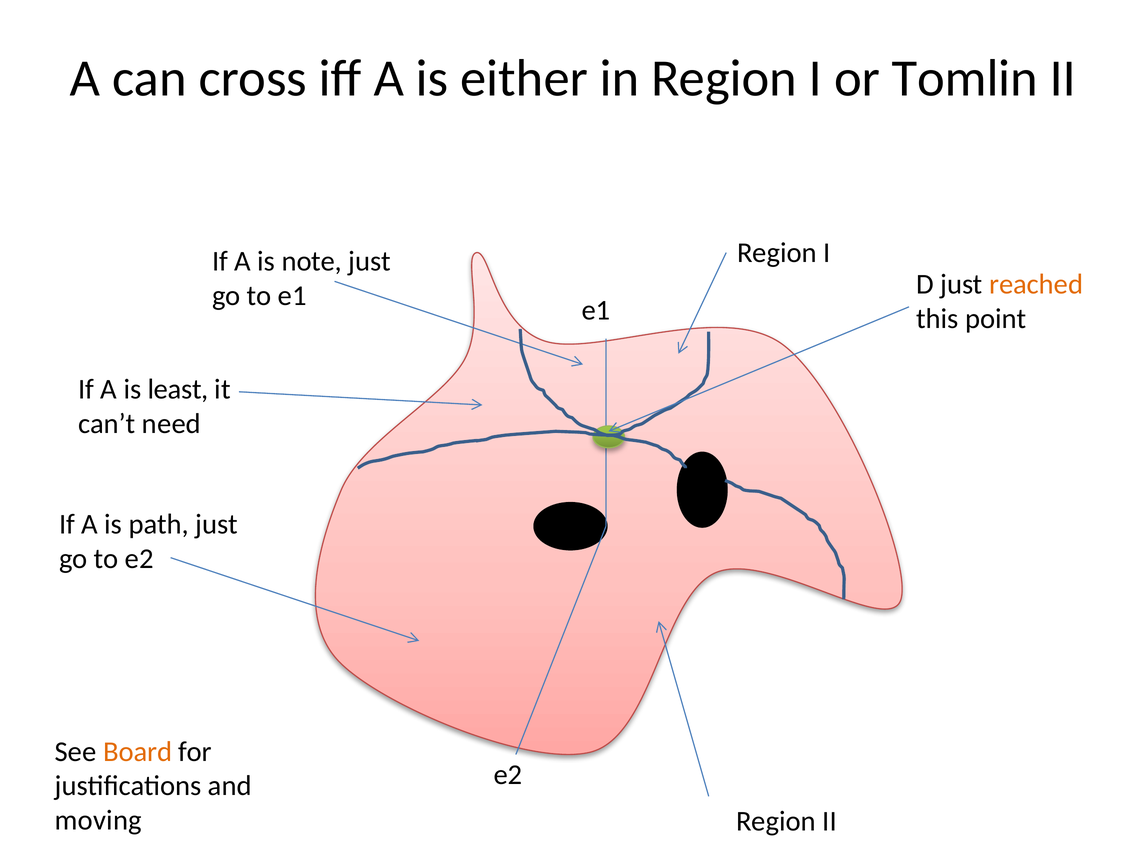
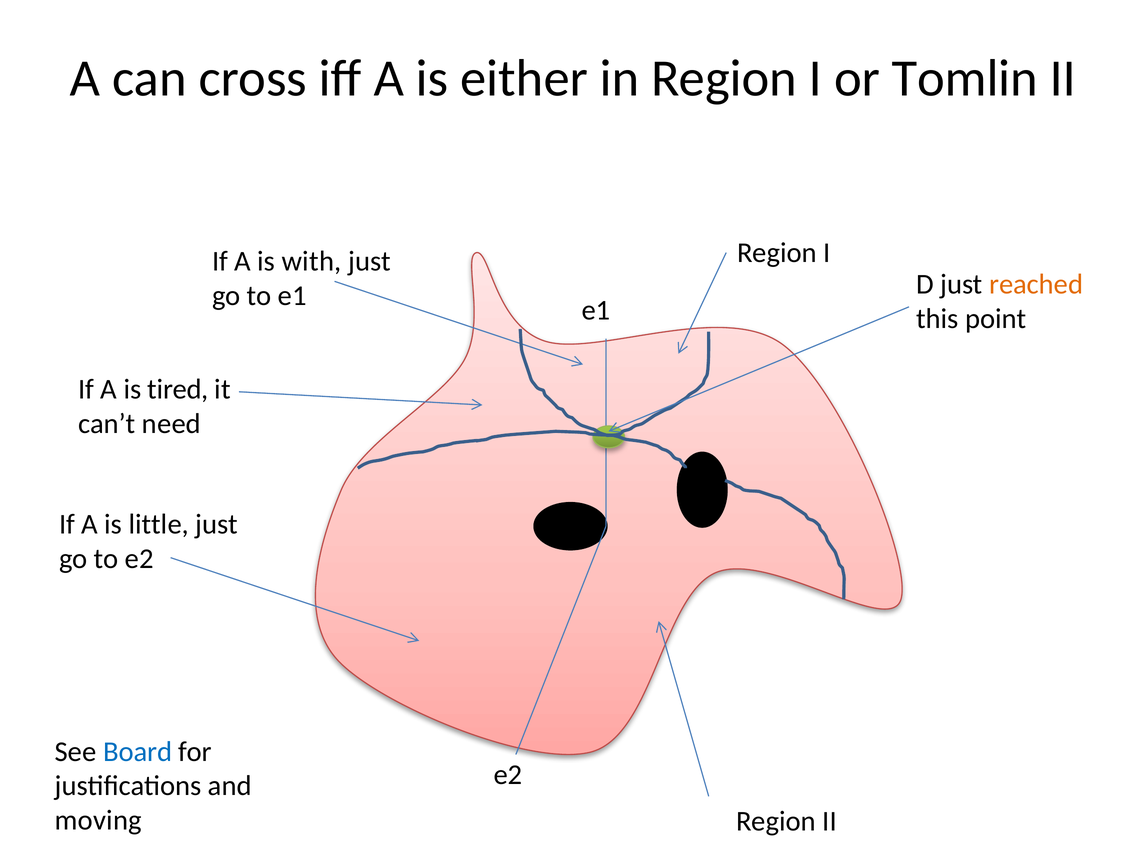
note: note -> with
least: least -> tired
path: path -> little
Board colour: orange -> blue
